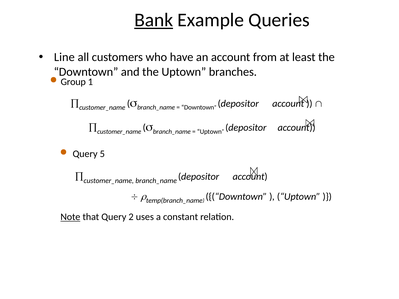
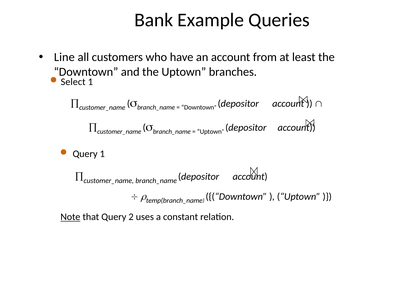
Bank underline: present -> none
Group: Group -> Select
Query 5: 5 -> 1
